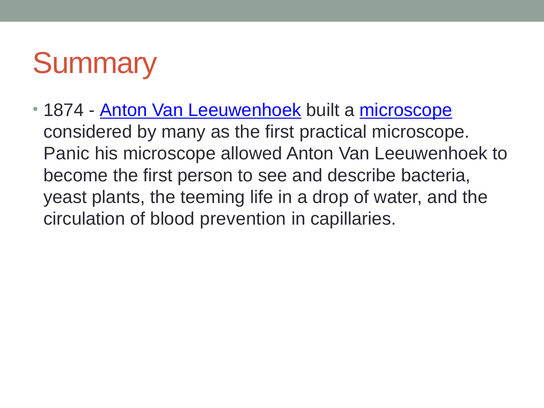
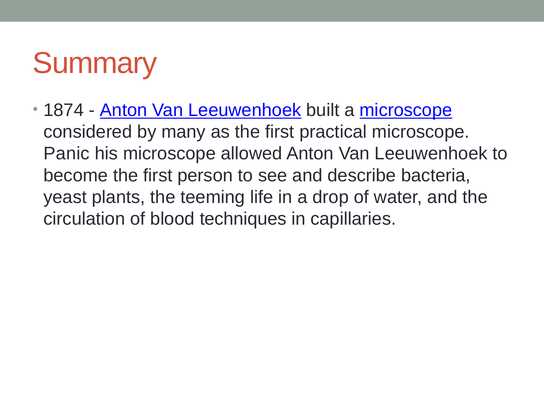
prevention: prevention -> techniques
